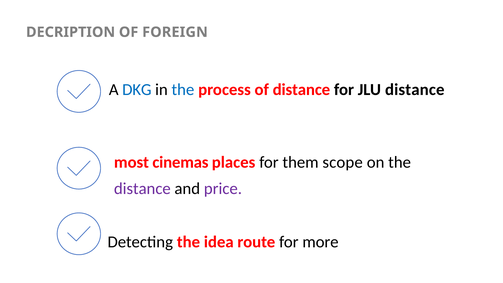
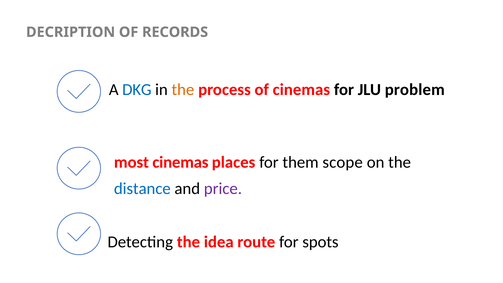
FOREIGN: FOREIGN -> RECORDS
the at (183, 90) colour: blue -> orange
of distance: distance -> cinemas
JLU distance: distance -> problem
distance at (142, 189) colour: purple -> blue
more: more -> spots
